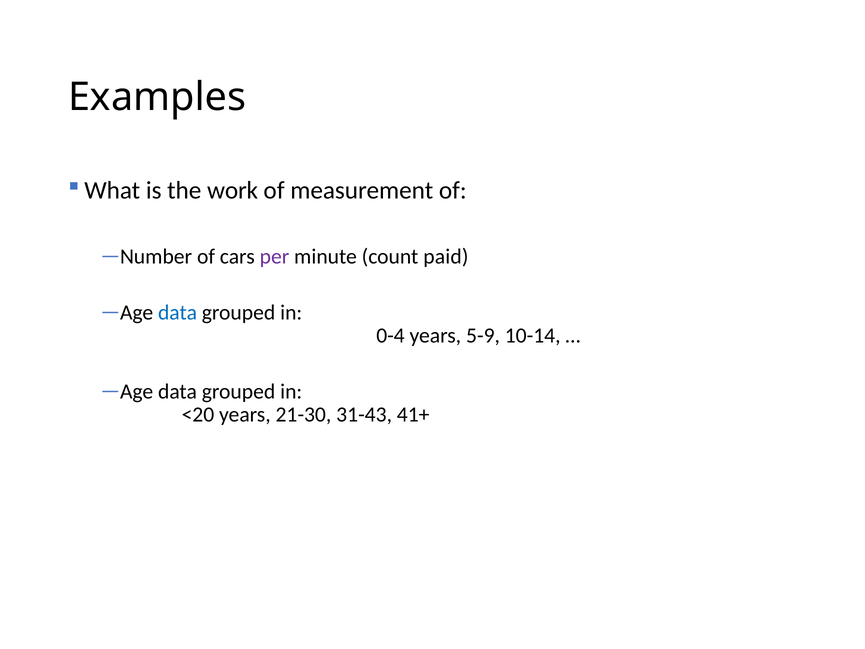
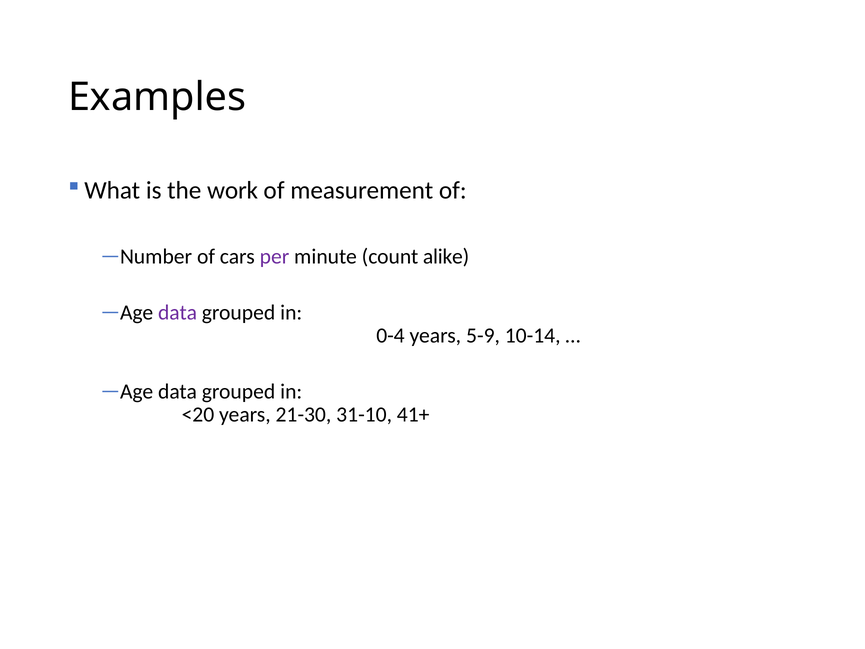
paid: paid -> alike
data at (178, 312) colour: blue -> purple
31-43: 31-43 -> 31-10
